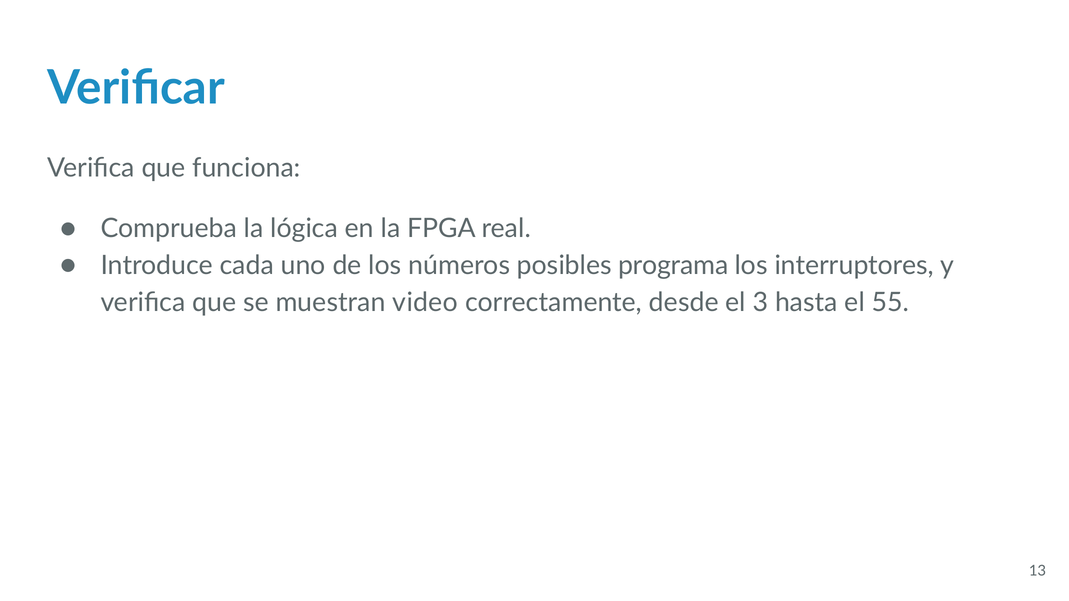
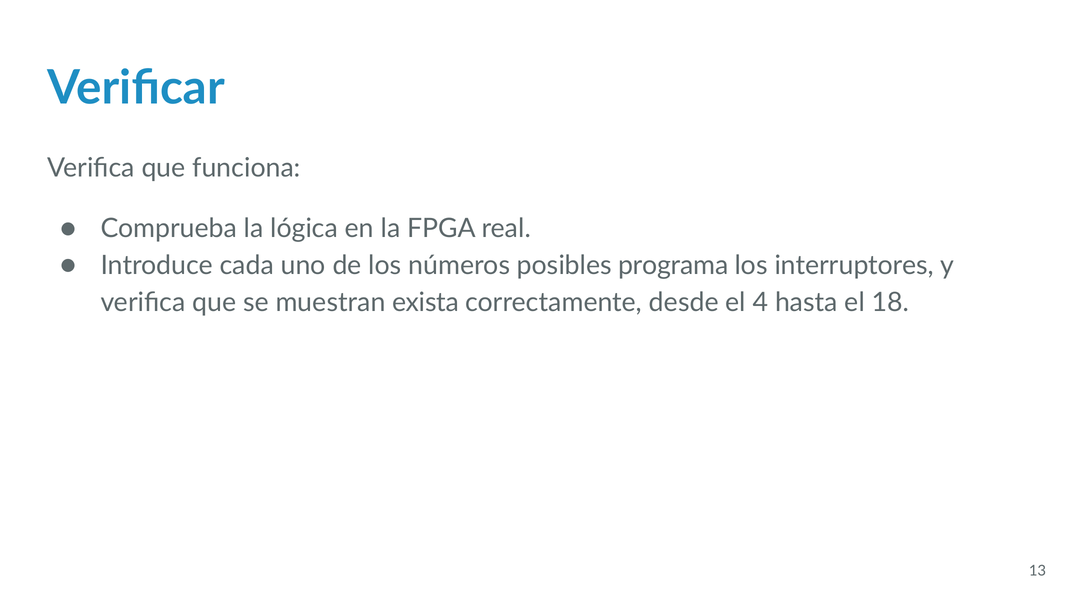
video: video -> exista
3: 3 -> 4
55: 55 -> 18
